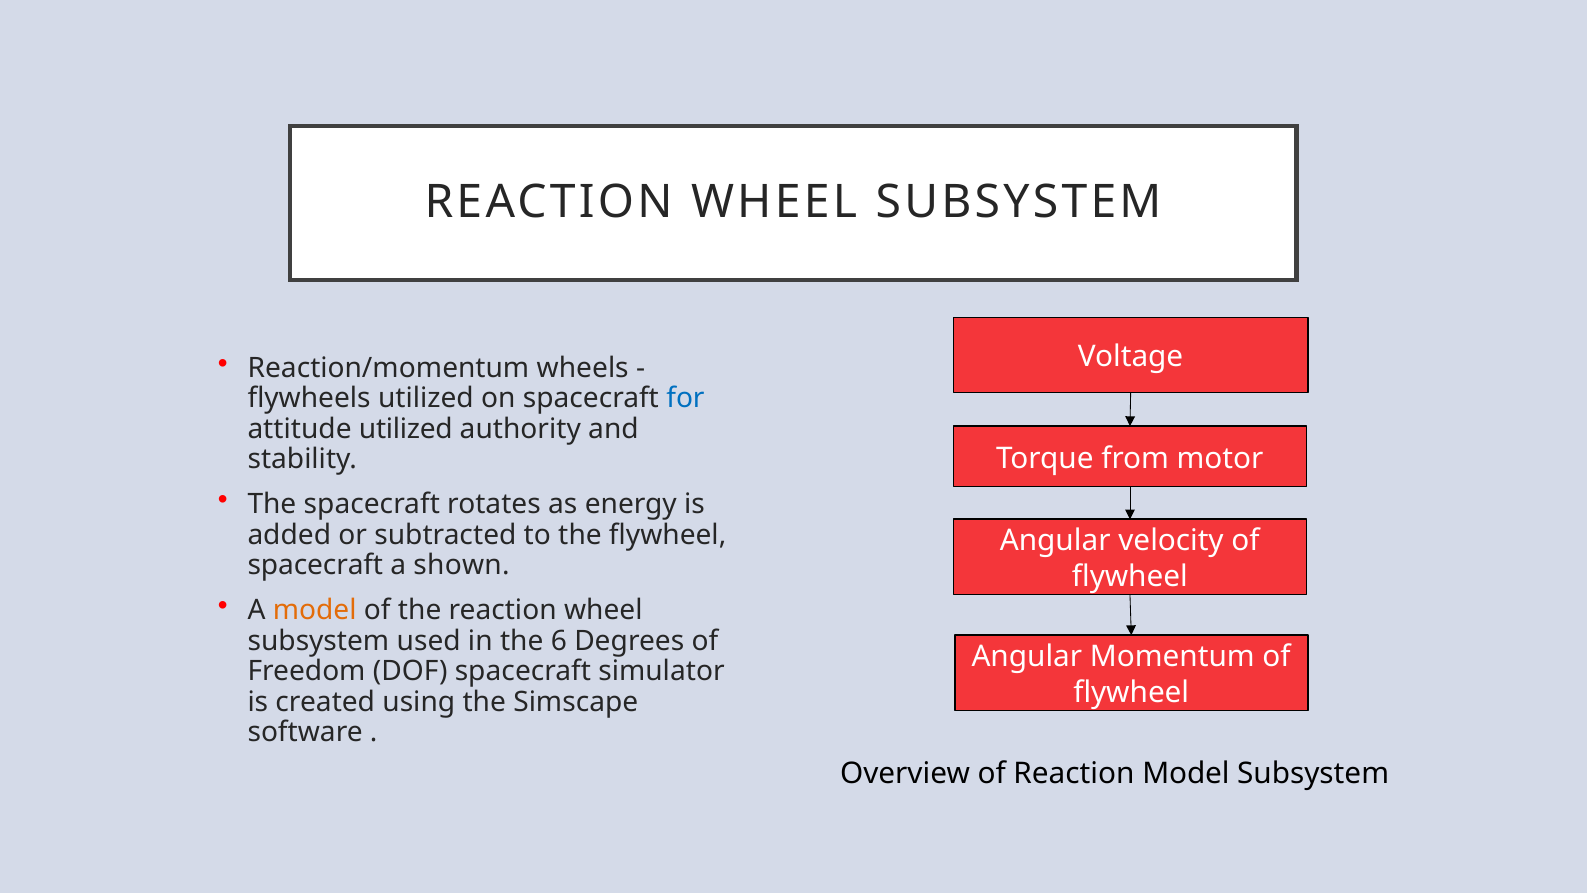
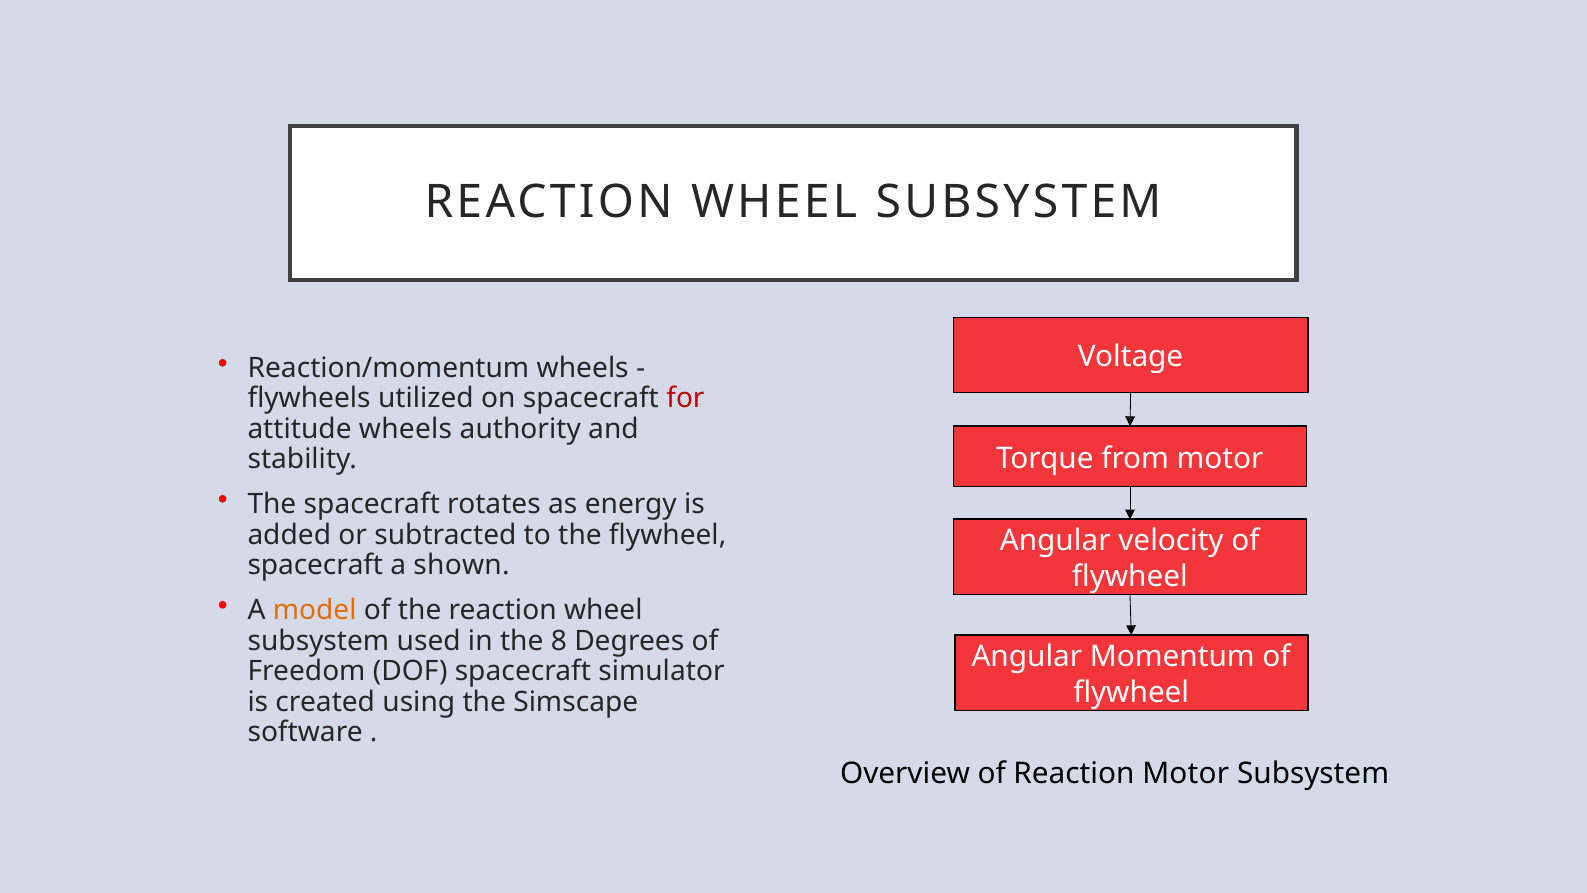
for colour: blue -> red
attitude utilized: utilized -> wheels
6: 6 -> 8
Reaction Model: Model -> Motor
